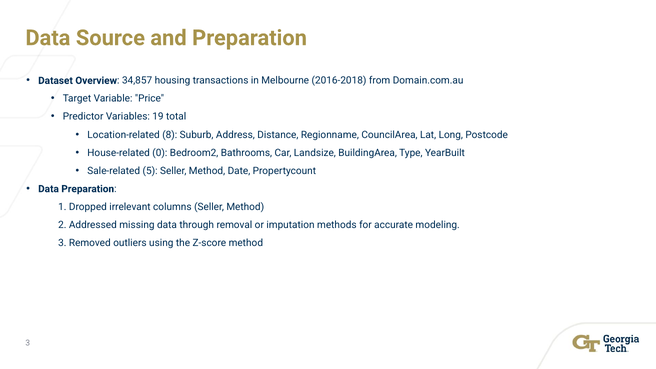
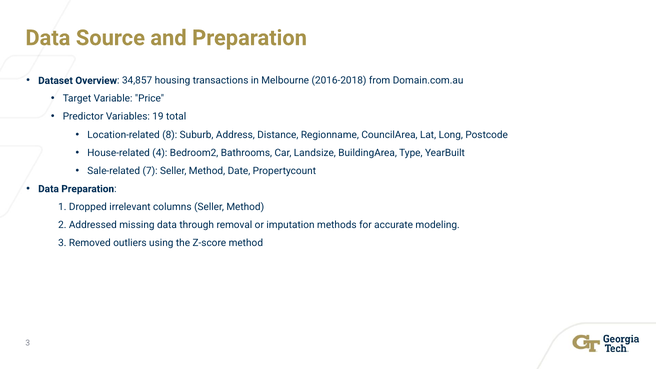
0: 0 -> 4
5: 5 -> 7
